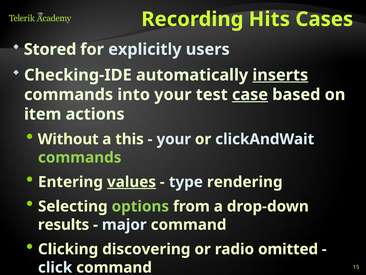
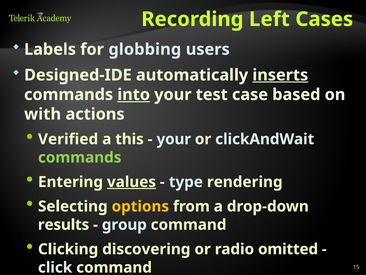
Hits: Hits -> Left
Stored: Stored -> Labels
explicitly: explicitly -> globbing
Checking-IDE: Checking-IDE -> Designed-IDE
into underline: none -> present
case underline: present -> none
item: item -> with
Without: Without -> Verified
options colour: light green -> yellow
major: major -> group
